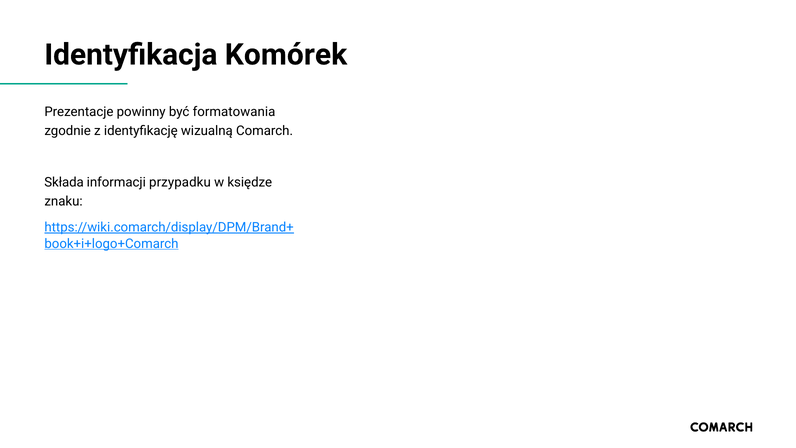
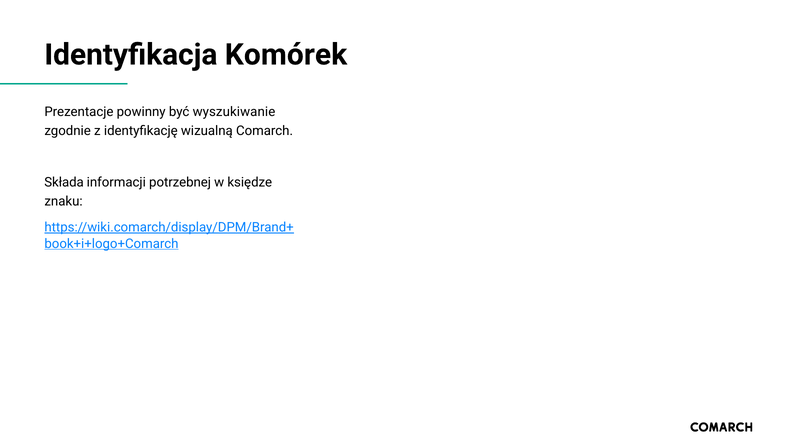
formatowania: formatowania -> wyszukiwanie
przypadku: przypadku -> potrzebnej
